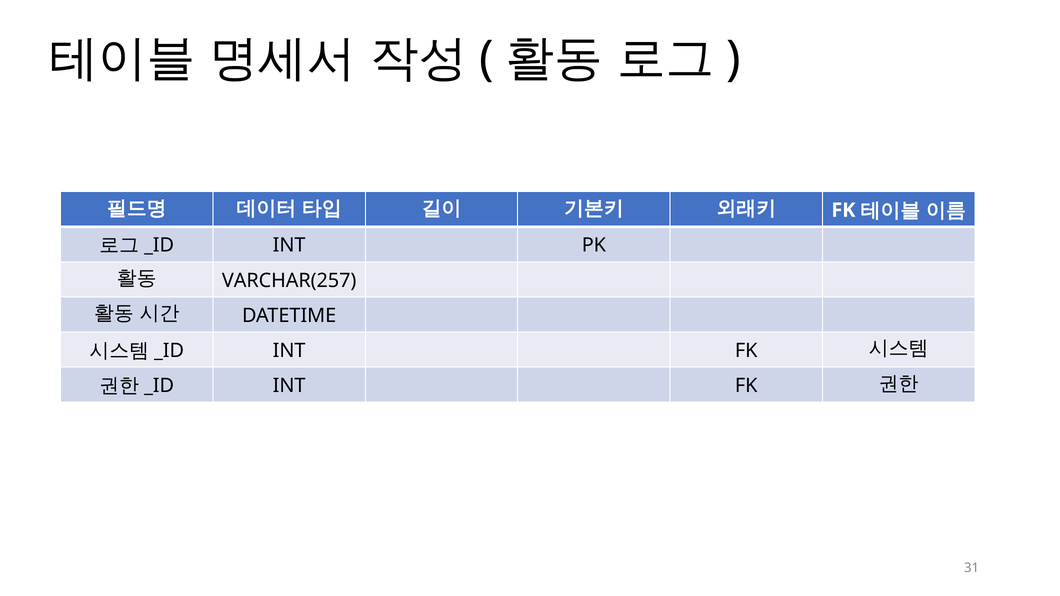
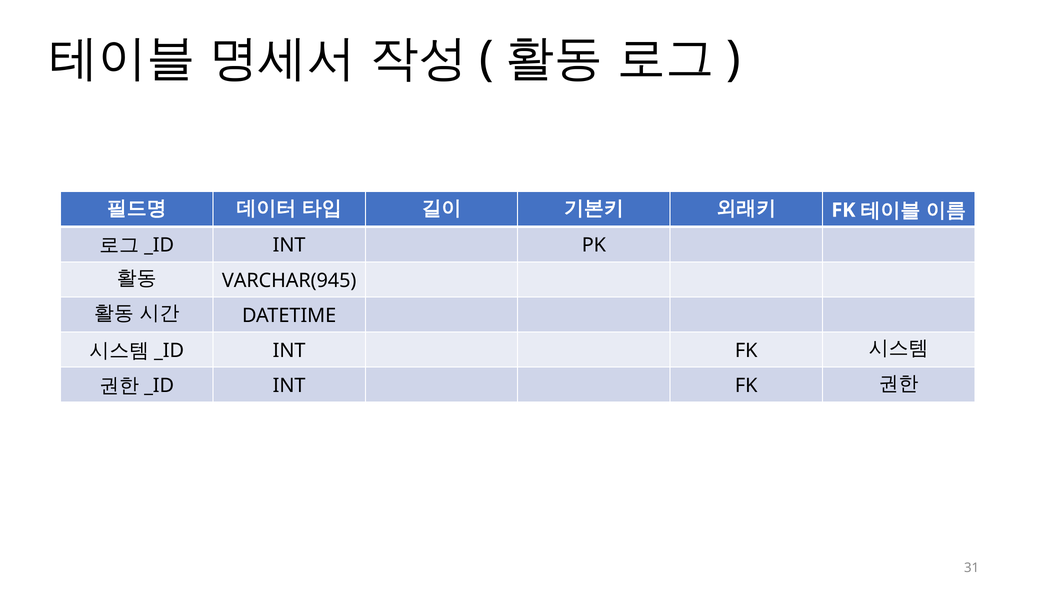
VARCHAR(257: VARCHAR(257 -> VARCHAR(945
